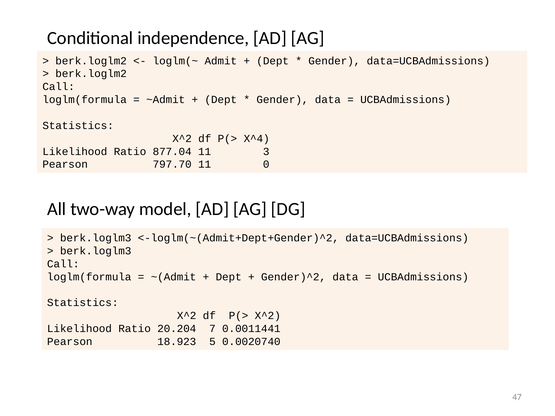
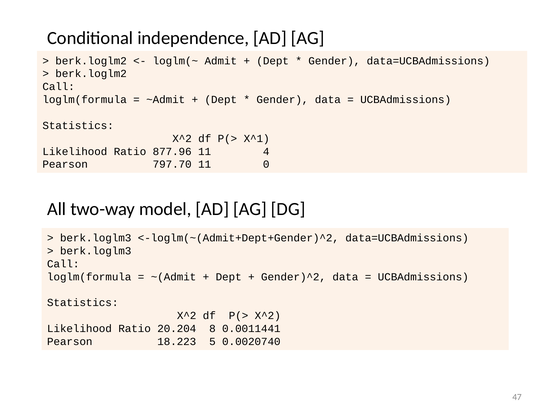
X^4: X^4 -> X^1
877.04: 877.04 -> 877.96
3: 3 -> 4
7: 7 -> 8
18.923: 18.923 -> 18.223
